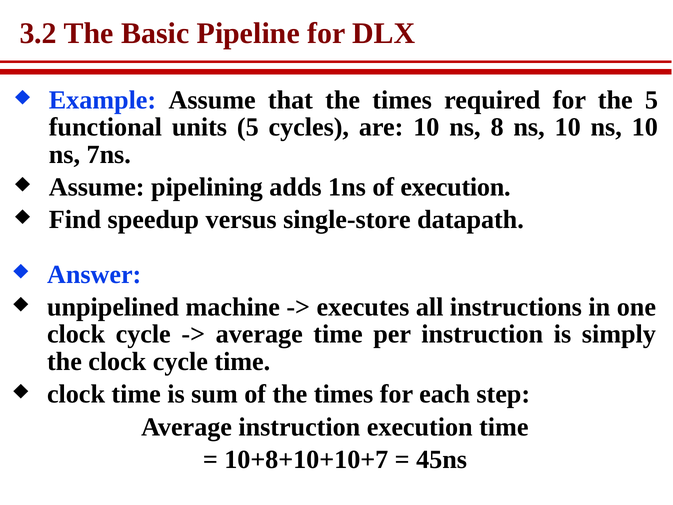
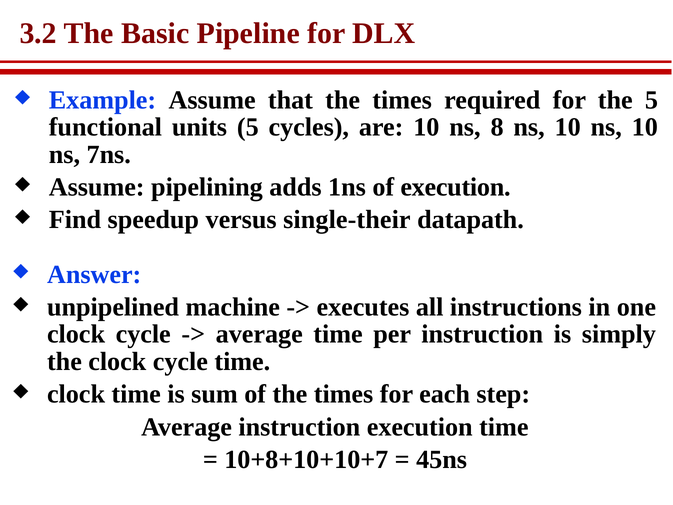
single-store: single-store -> single-their
